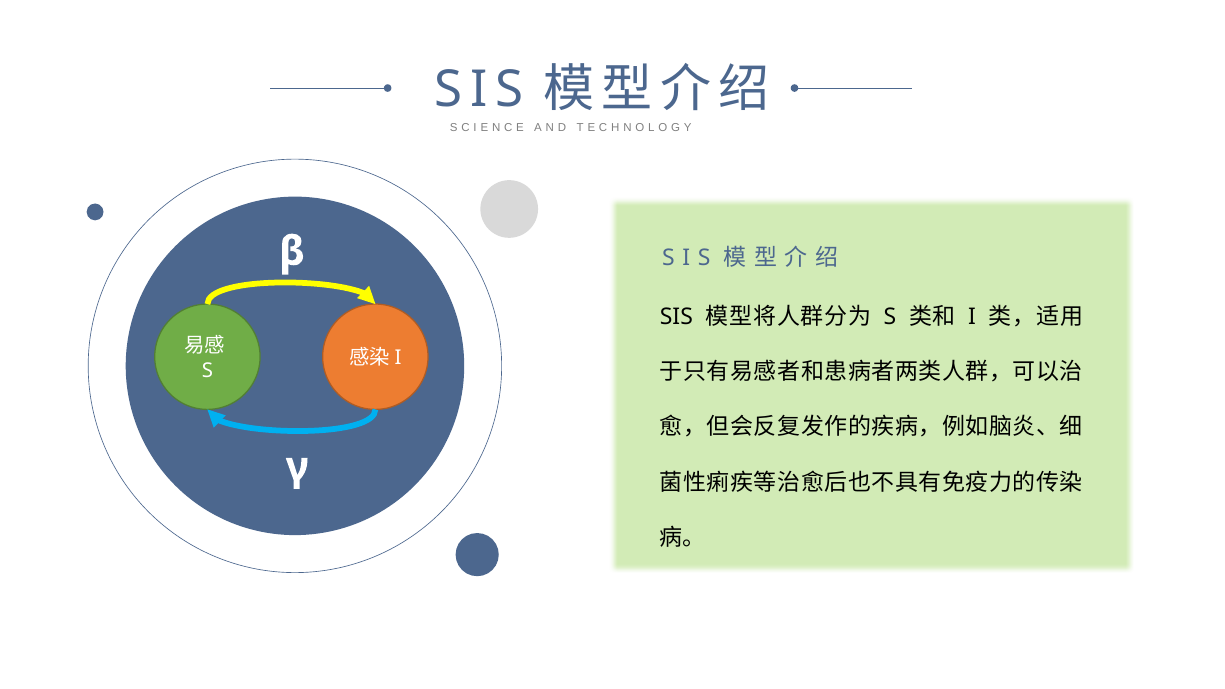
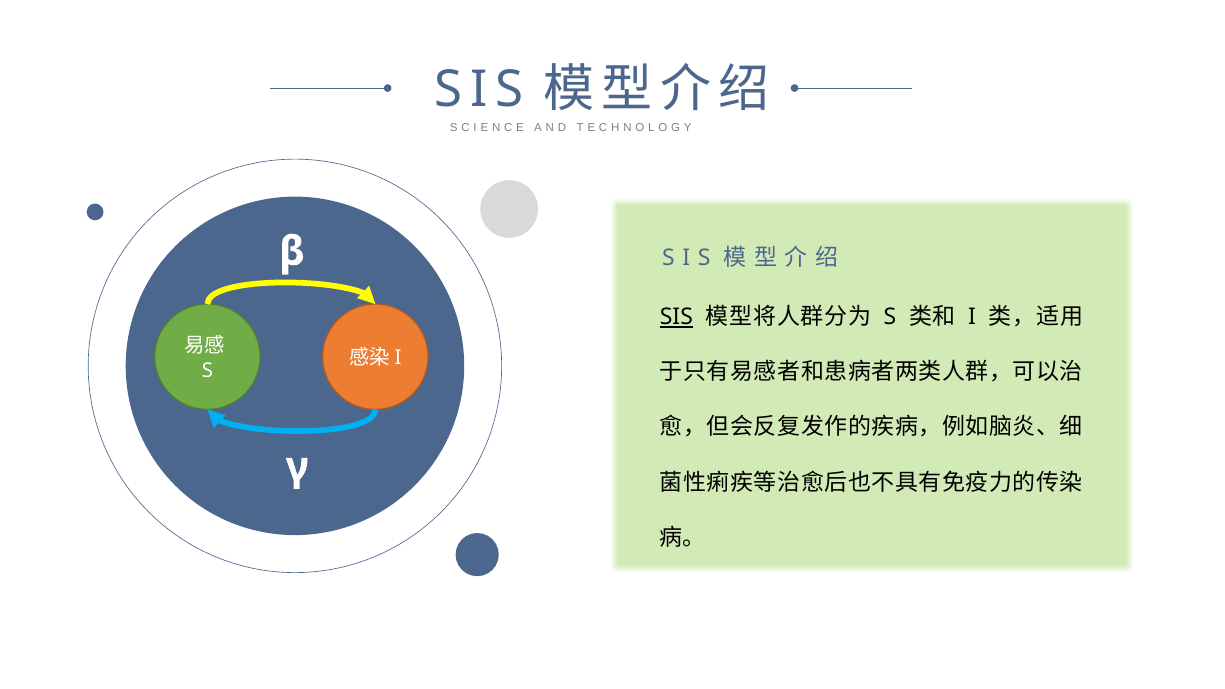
SIS at (676, 317) underline: none -> present
